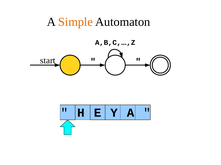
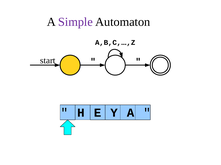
Simple colour: orange -> purple
